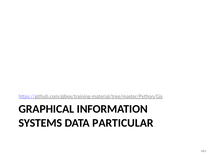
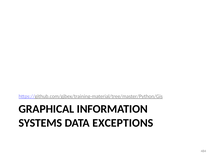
PARTICULAR: PARTICULAR -> EXCEPTIONS
